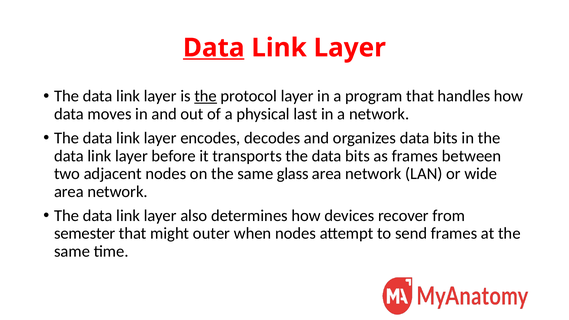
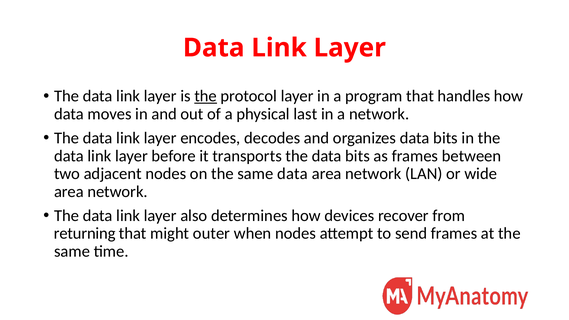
Data at (214, 48) underline: present -> none
same glass: glass -> data
semester: semester -> returning
